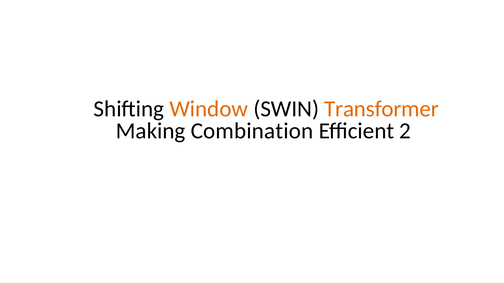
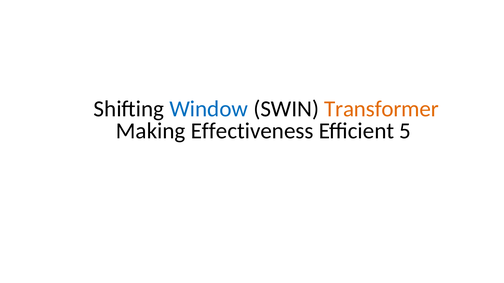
Window colour: orange -> blue
Combination: Combination -> Effectiveness
2: 2 -> 5
